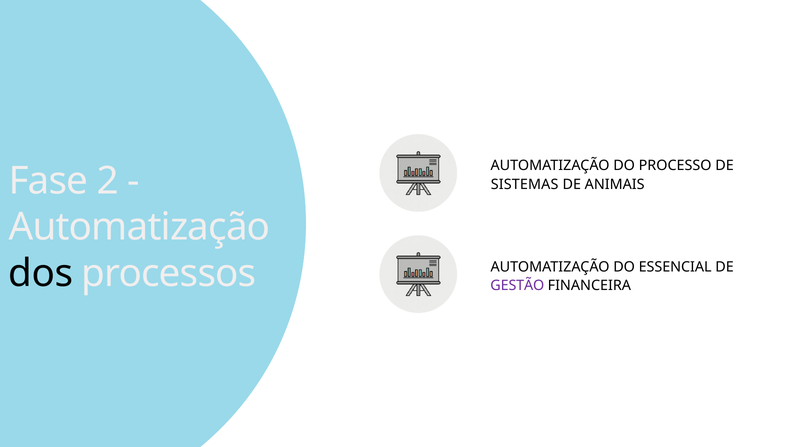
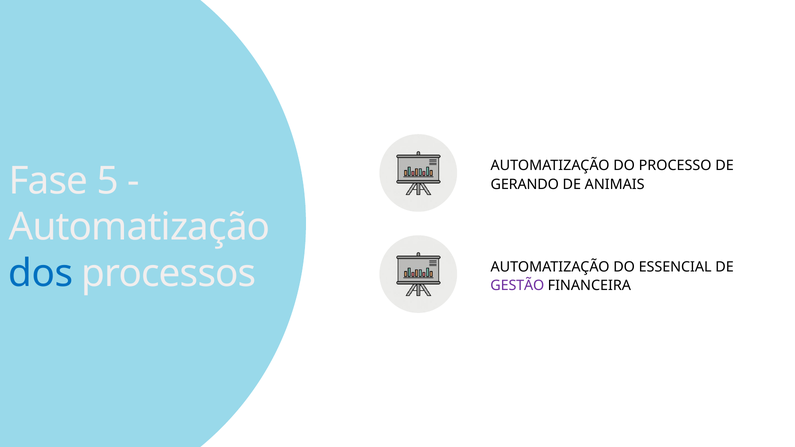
2: 2 -> 5
SISTEMAS: SISTEMAS -> GERANDO
dos colour: black -> blue
